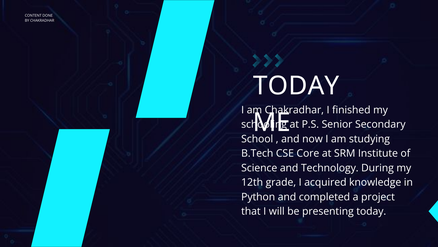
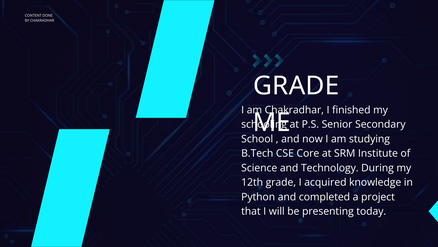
TODAY at (296, 86): TODAY -> GRADE
